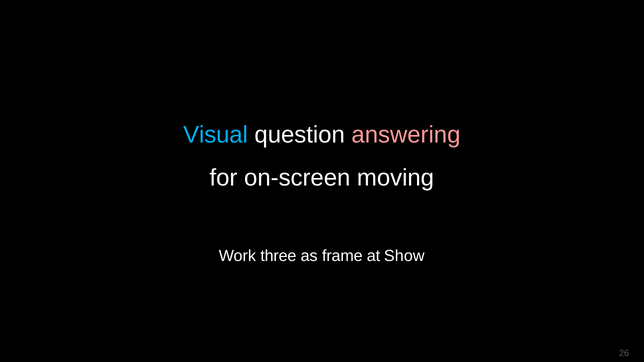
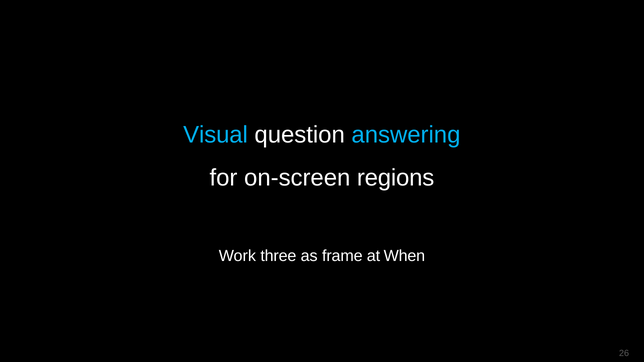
answering colour: pink -> light blue
moving: moving -> regions
Show: Show -> When
